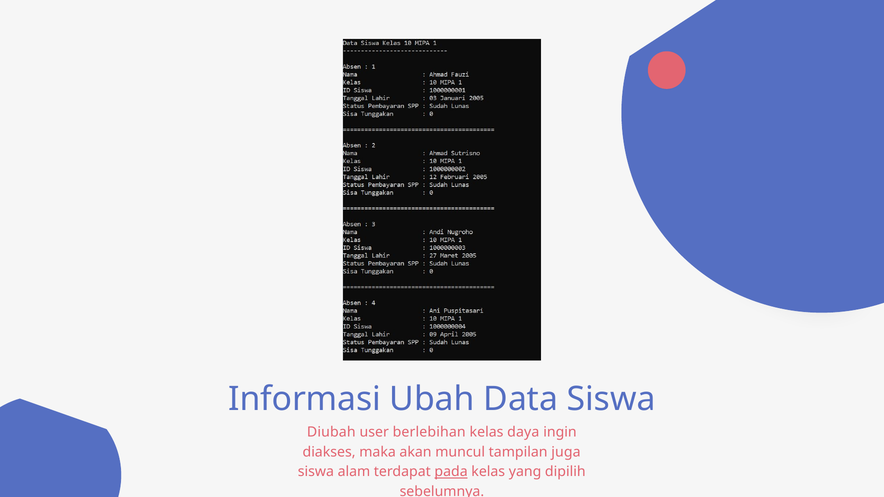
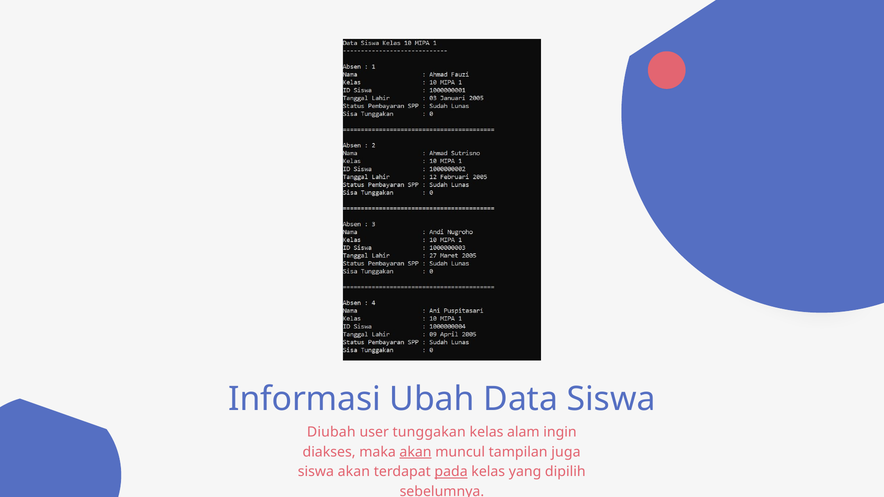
berlebihan: berlebihan -> tunggakan
daya: daya -> alam
akan at (416, 452) underline: none -> present
siswa alam: alam -> akan
